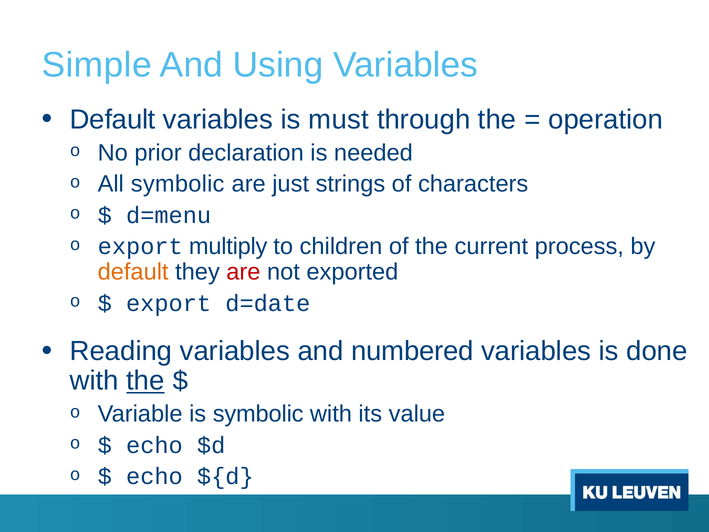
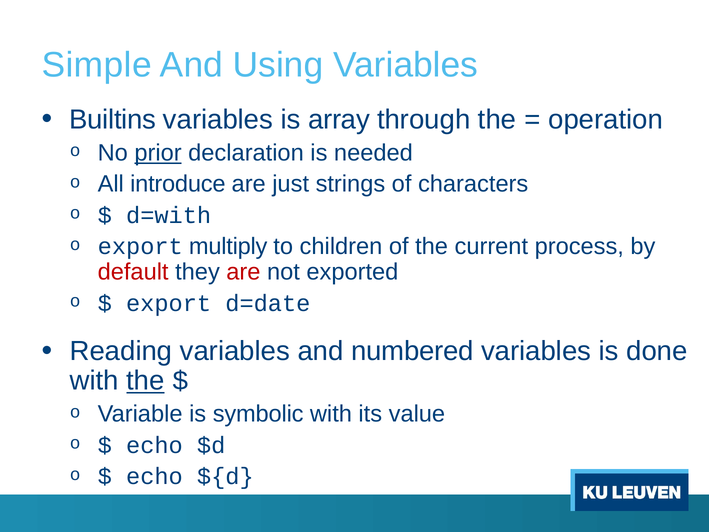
Default at (113, 119): Default -> Builtins
must: must -> array
prior underline: none -> present
All symbolic: symbolic -> introduce
d=menu: d=menu -> d=with
default at (133, 272) colour: orange -> red
